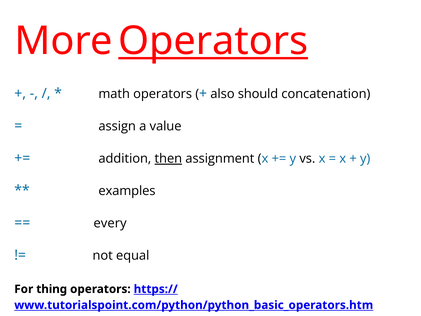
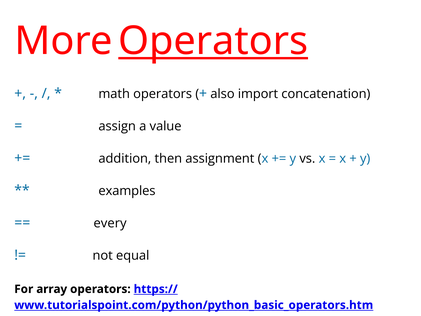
should: should -> import
then underline: present -> none
thing: thing -> array
